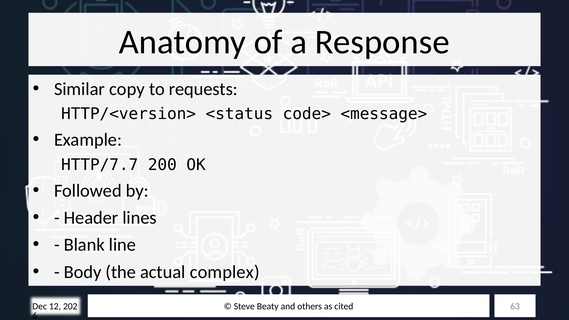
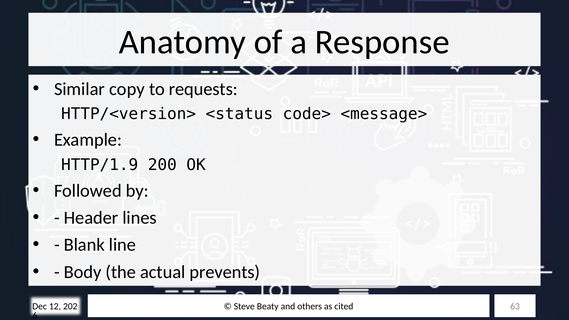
HTTP/7.7: HTTP/7.7 -> HTTP/1.9
complex: complex -> prevents
